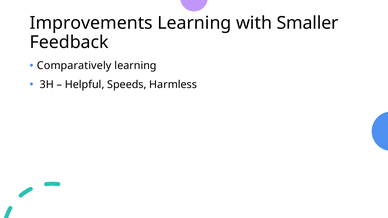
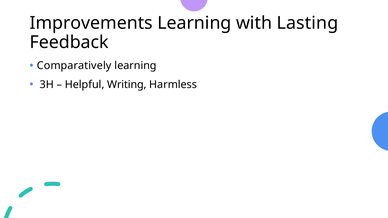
Smaller: Smaller -> Lasting
Speeds: Speeds -> Writing
